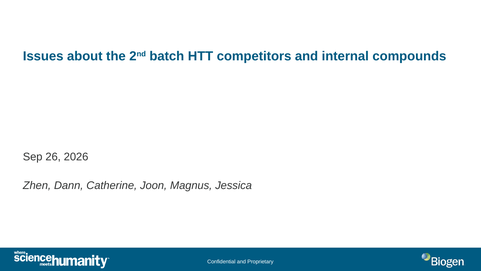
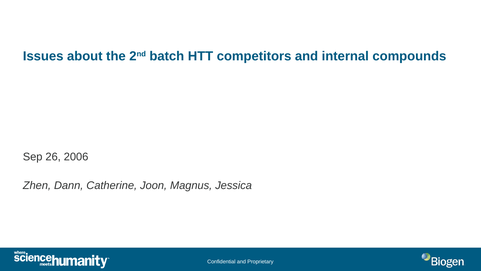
2026: 2026 -> 2006
